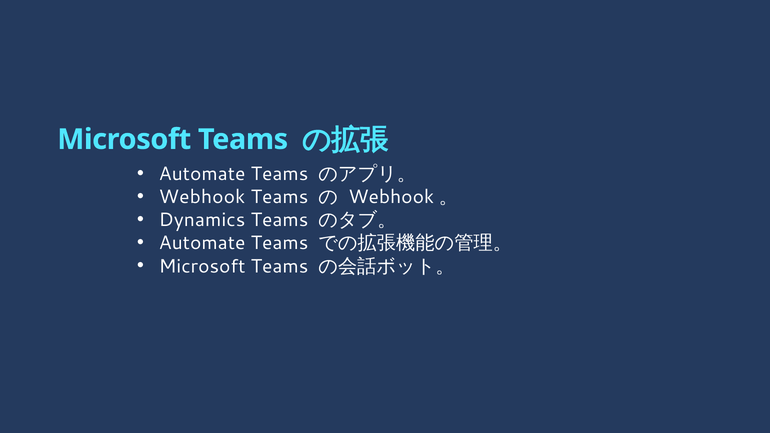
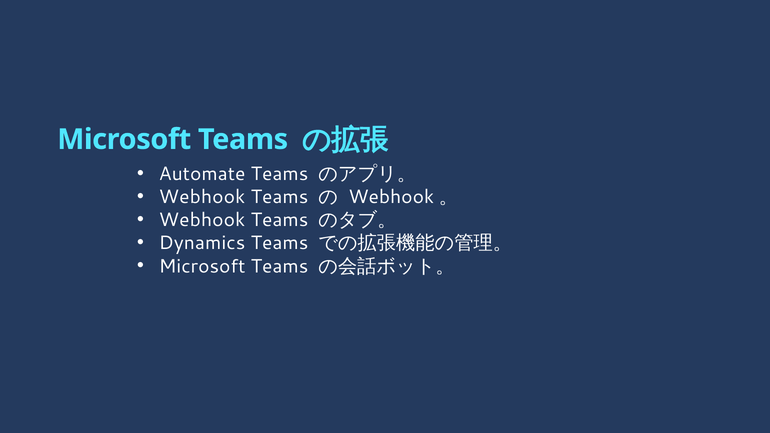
Dynamics at (202, 220): Dynamics -> Webhook
Automate at (202, 243): Automate -> Dynamics
